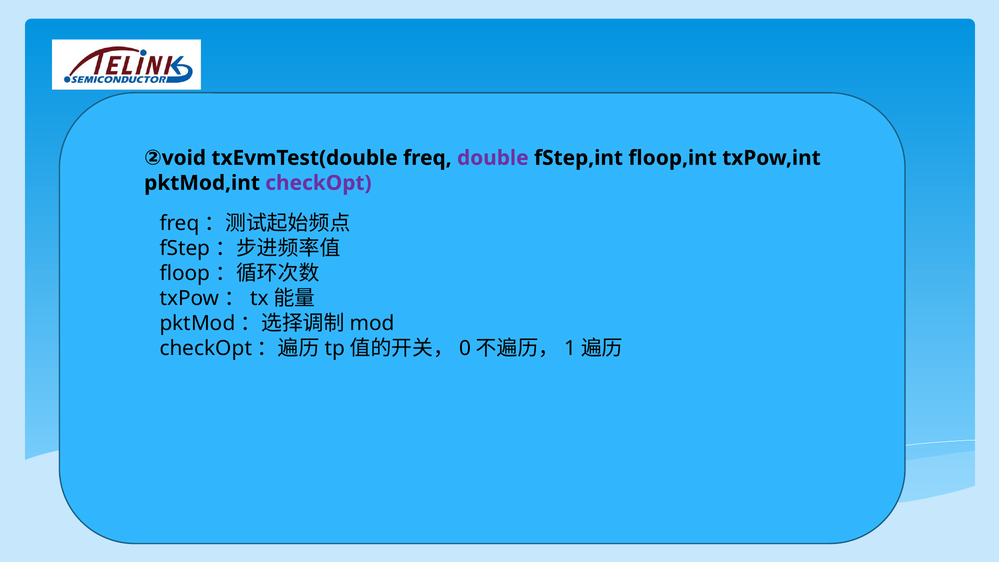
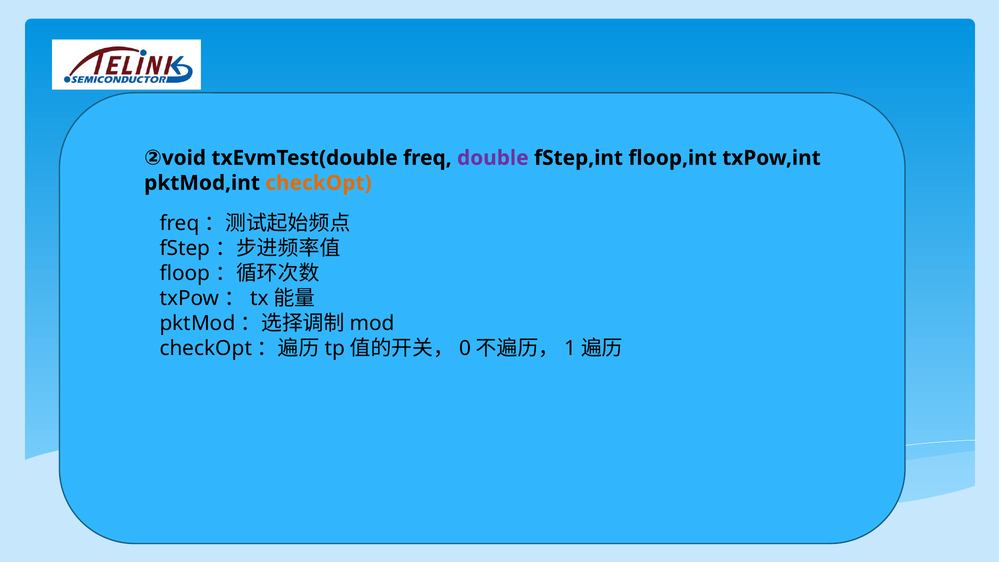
checkOpt at (318, 183) colour: purple -> orange
